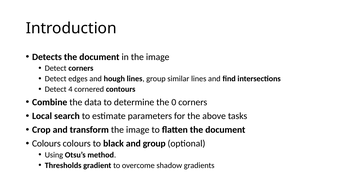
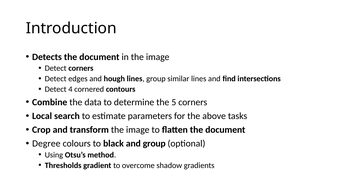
0: 0 -> 5
Colours at (46, 144): Colours -> Degree
